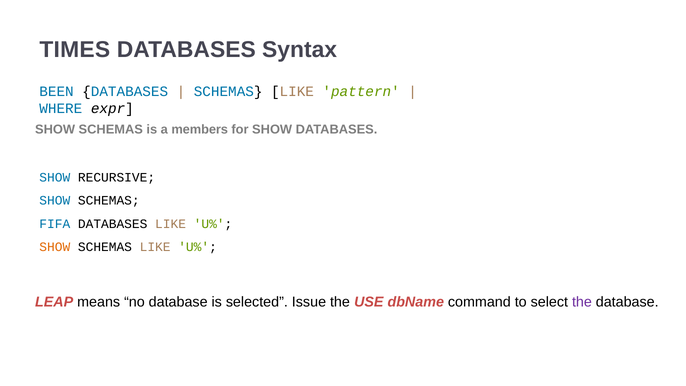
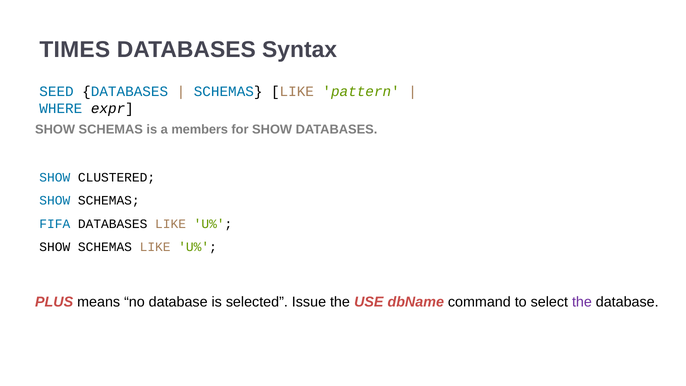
BEEN: BEEN -> SEED
RECURSIVE: RECURSIVE -> CLUSTERED
SHOW at (55, 247) colour: orange -> black
LEAP: LEAP -> PLUS
